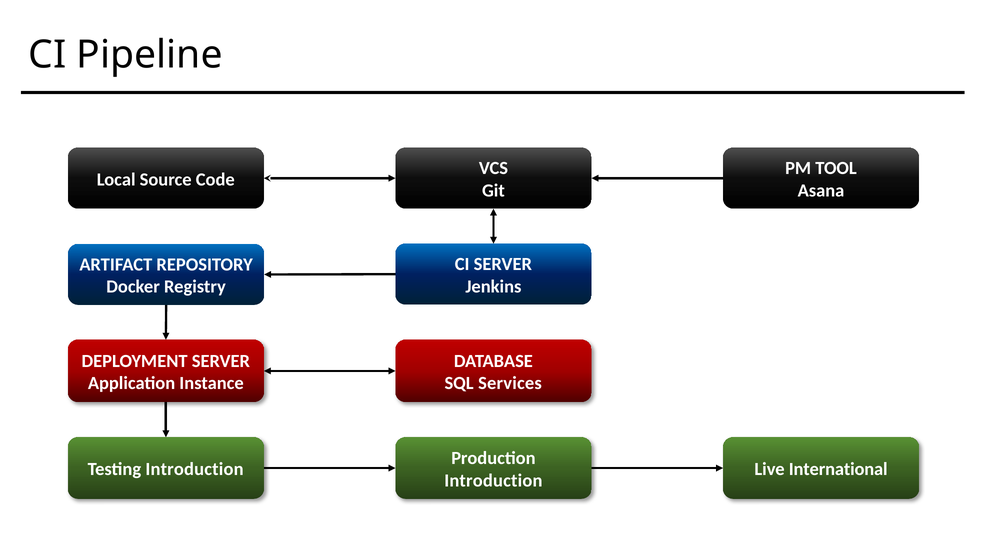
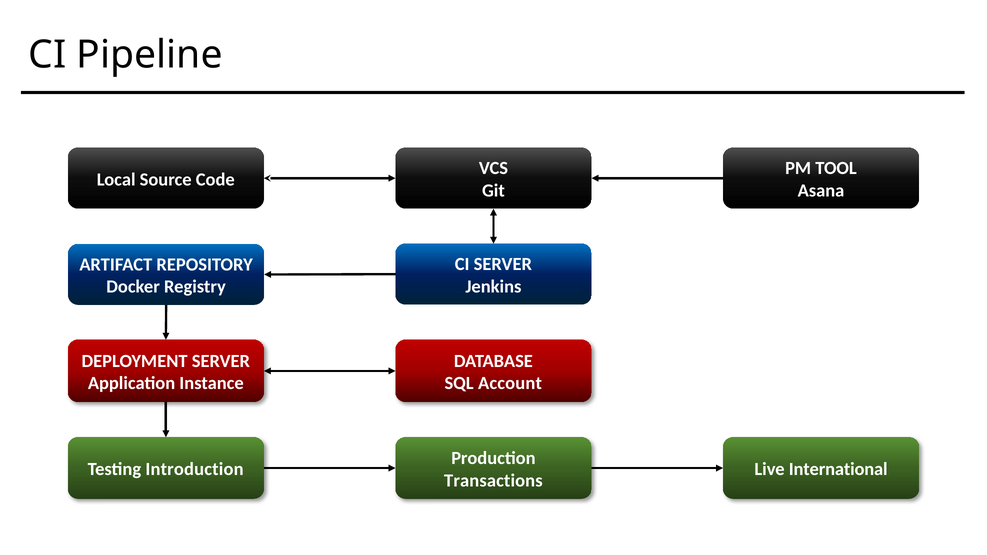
Services: Services -> Account
Introduction at (493, 481): Introduction -> Transactions
